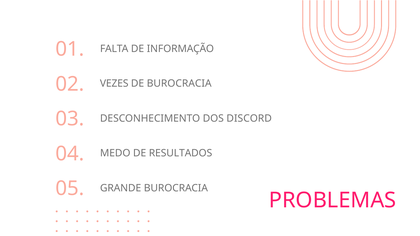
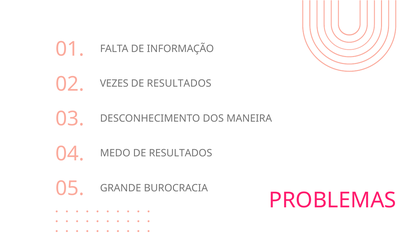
BUROCRACIA at (179, 84): BUROCRACIA -> RESULTADOS
DISCORD: DISCORD -> MANEIRA
